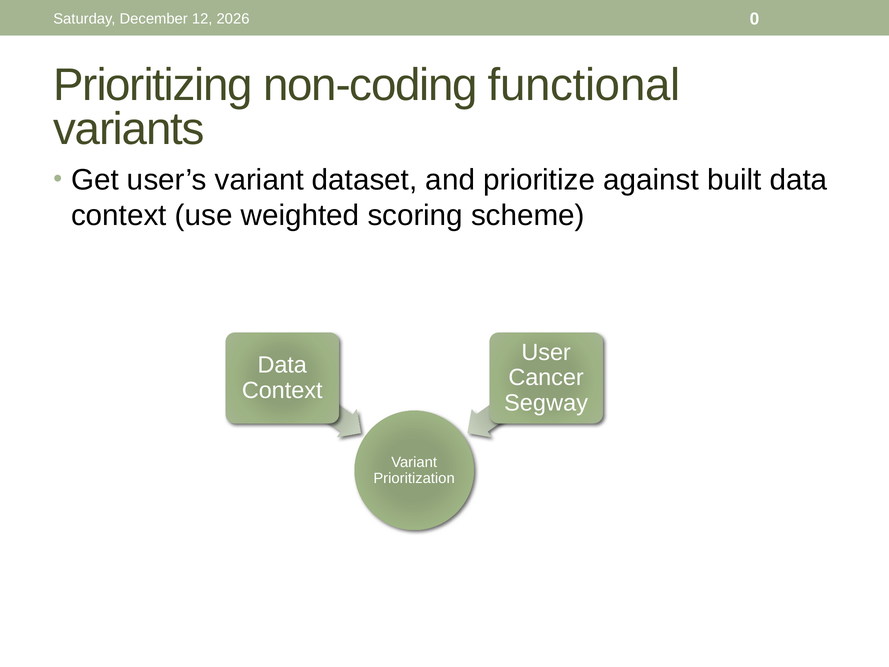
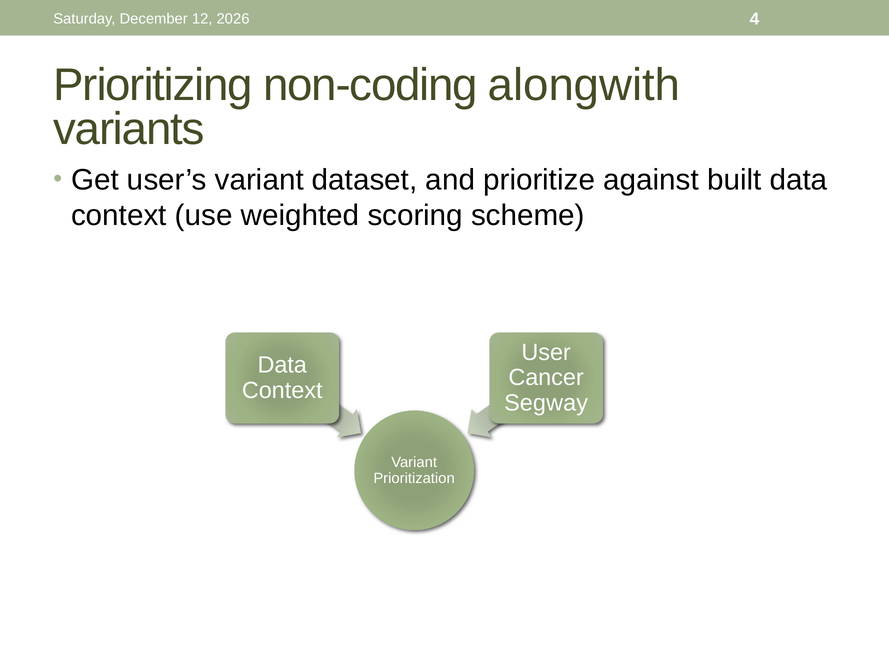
0: 0 -> 4
functional: functional -> alongwith
